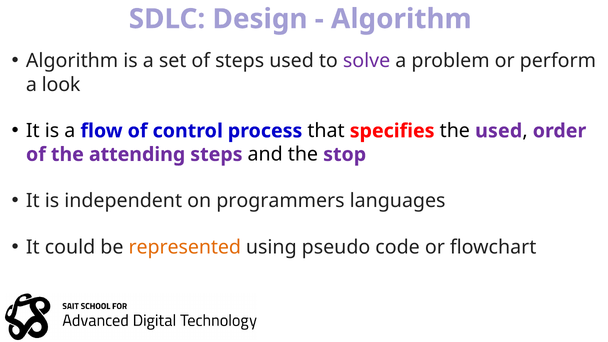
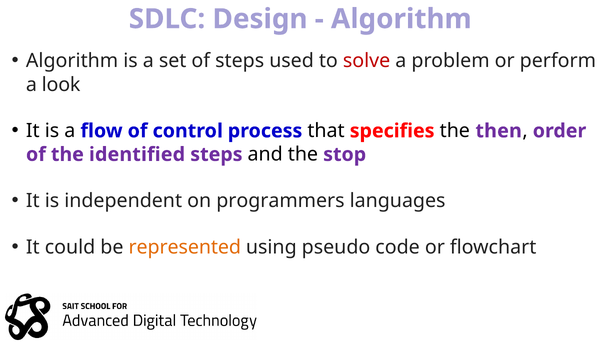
solve colour: purple -> red
the used: used -> then
attending: attending -> identified
